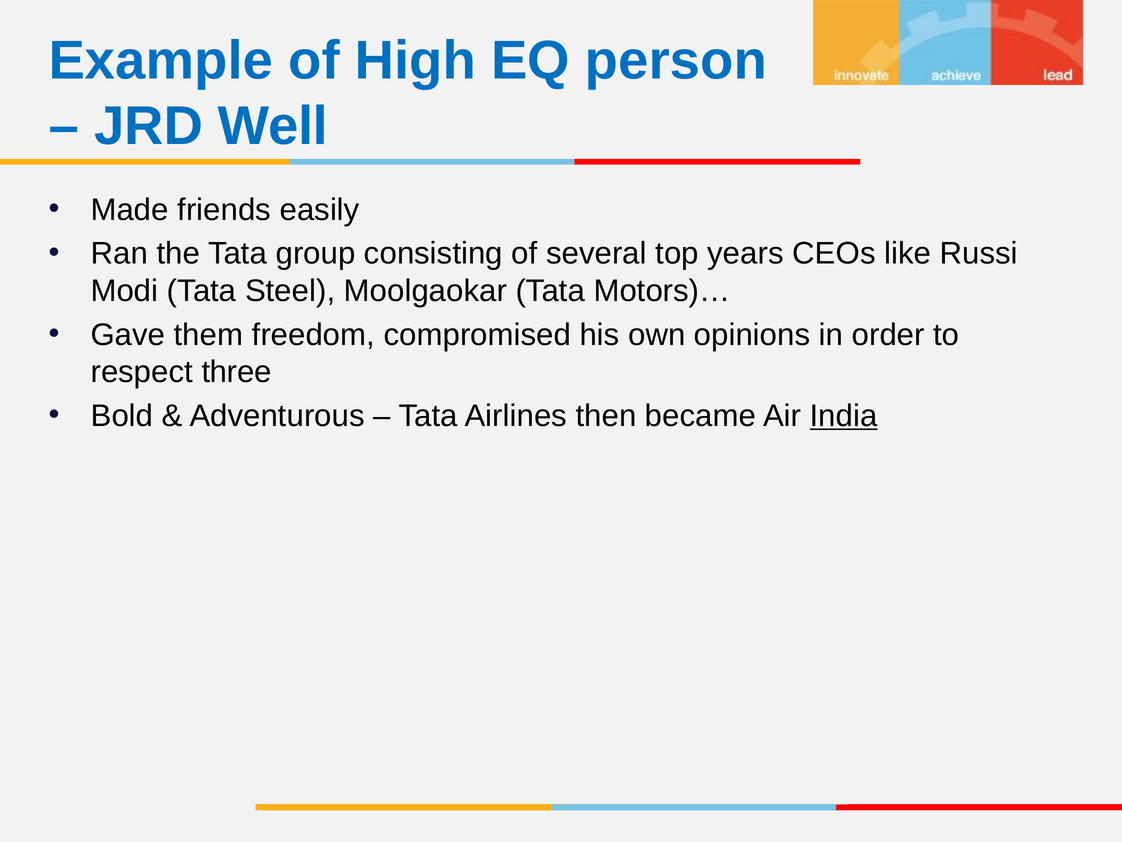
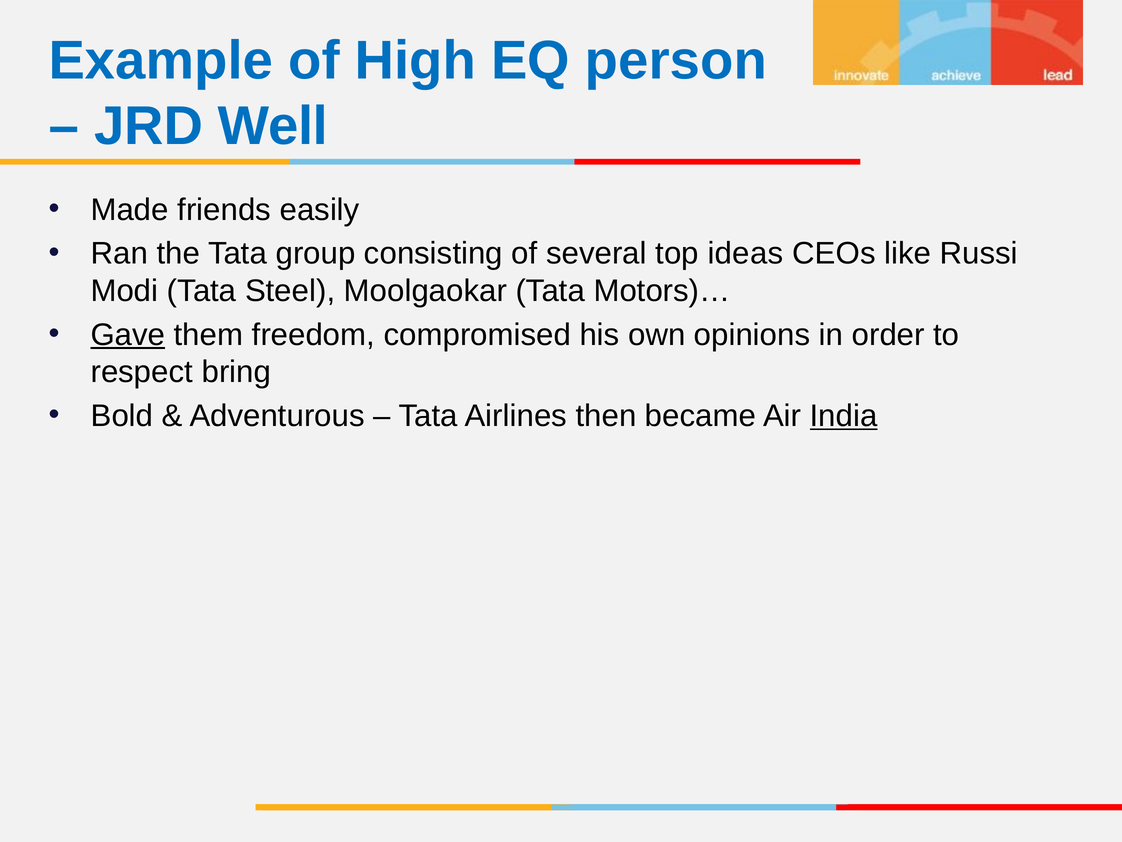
years: years -> ideas
Gave underline: none -> present
three: three -> bring
